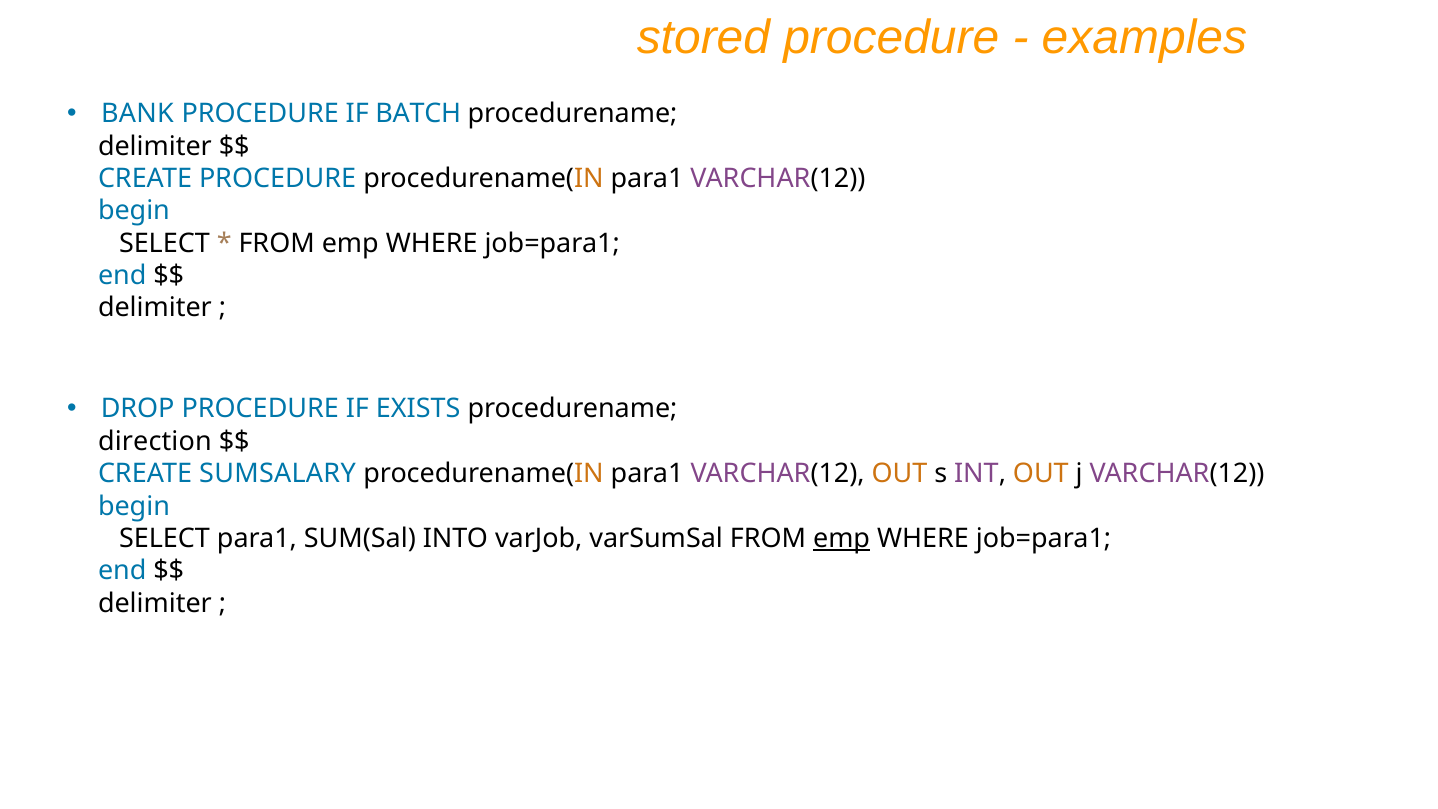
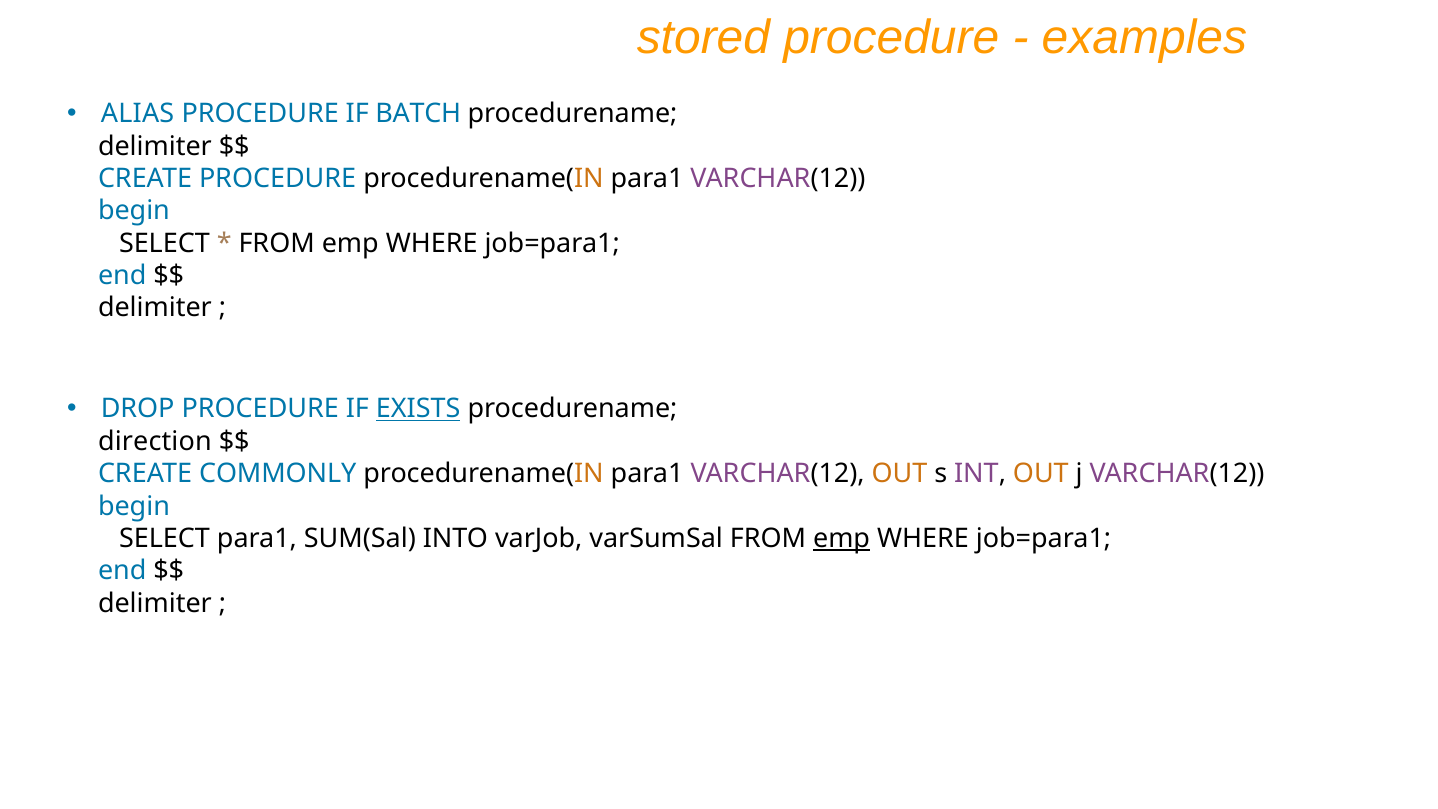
BANK: BANK -> ALIAS
EXISTS underline: none -> present
SUMSALARY: SUMSALARY -> COMMONLY
